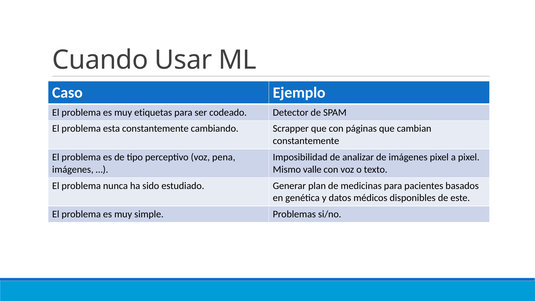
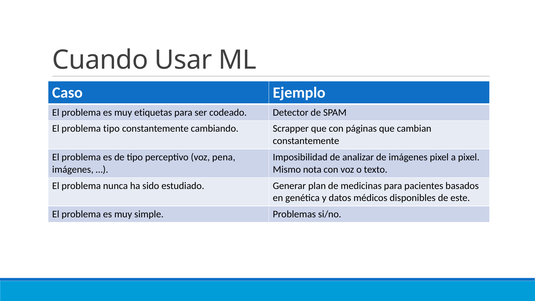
problema esta: esta -> tipo
valle: valle -> nota
